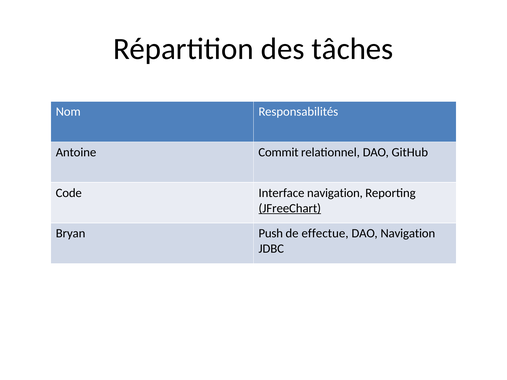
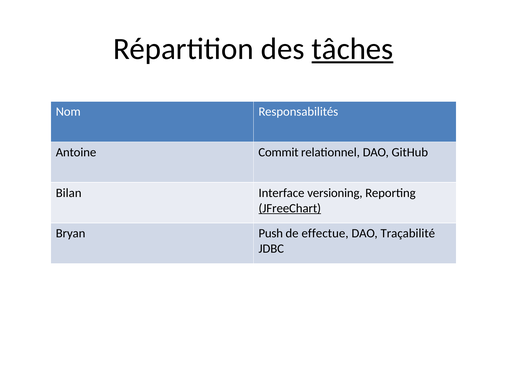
tâches underline: none -> present
Code: Code -> Bilan
Interface navigation: navigation -> versioning
DAO Navigation: Navigation -> Traçabilité
